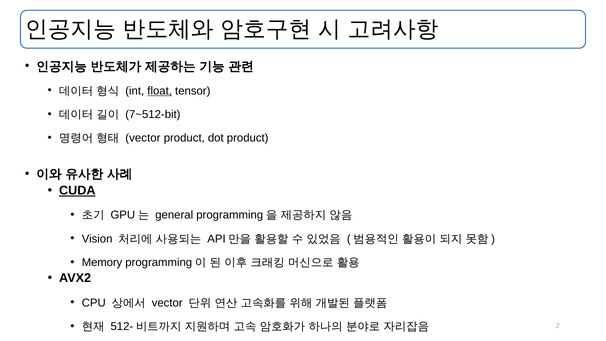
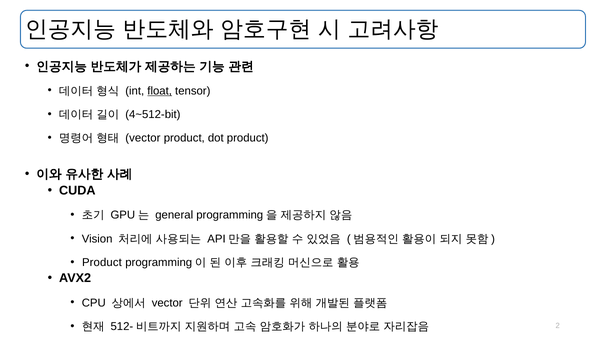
7~512-bit: 7~512-bit -> 4~512-bit
CUDA underline: present -> none
Memory at (102, 262): Memory -> Product
